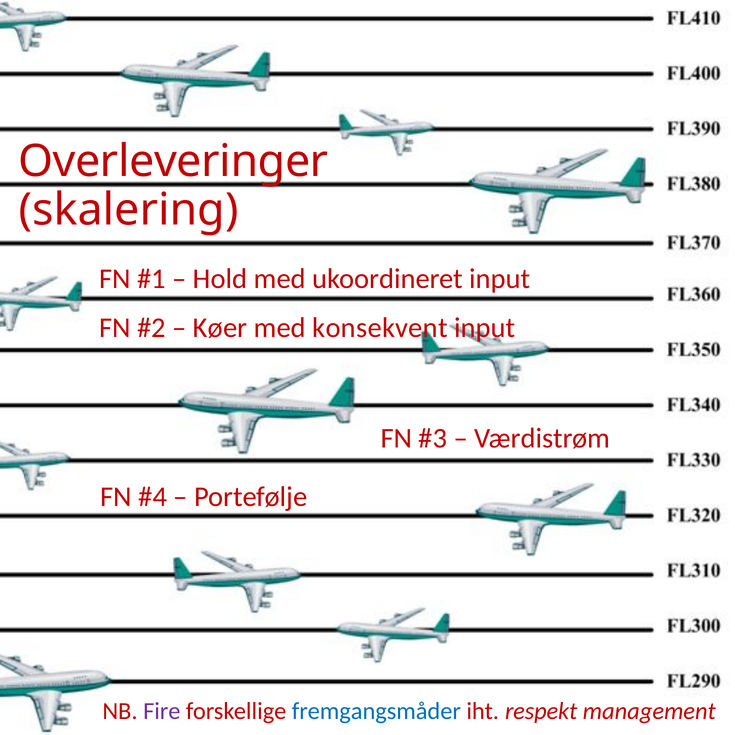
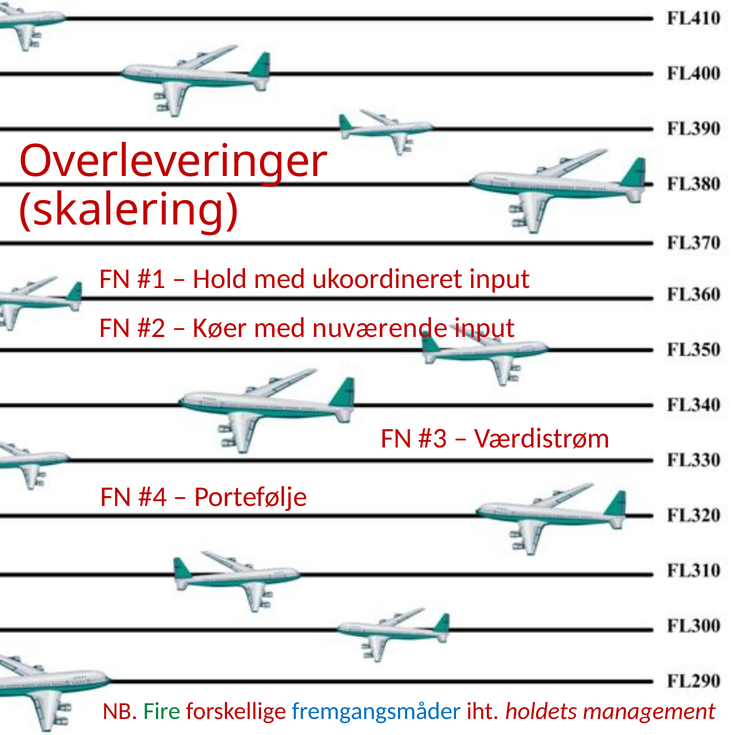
konsekvent: konsekvent -> nuværende
Fire colour: purple -> green
respekt: respekt -> holdets
